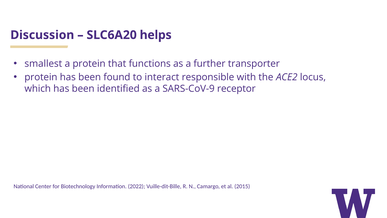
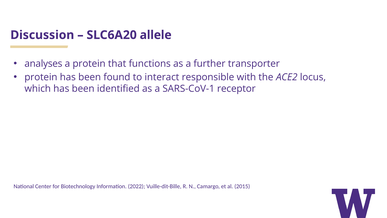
helps: helps -> allele
smallest: smallest -> analyses
SARS-CoV-9: SARS-CoV-9 -> SARS-CoV-1
